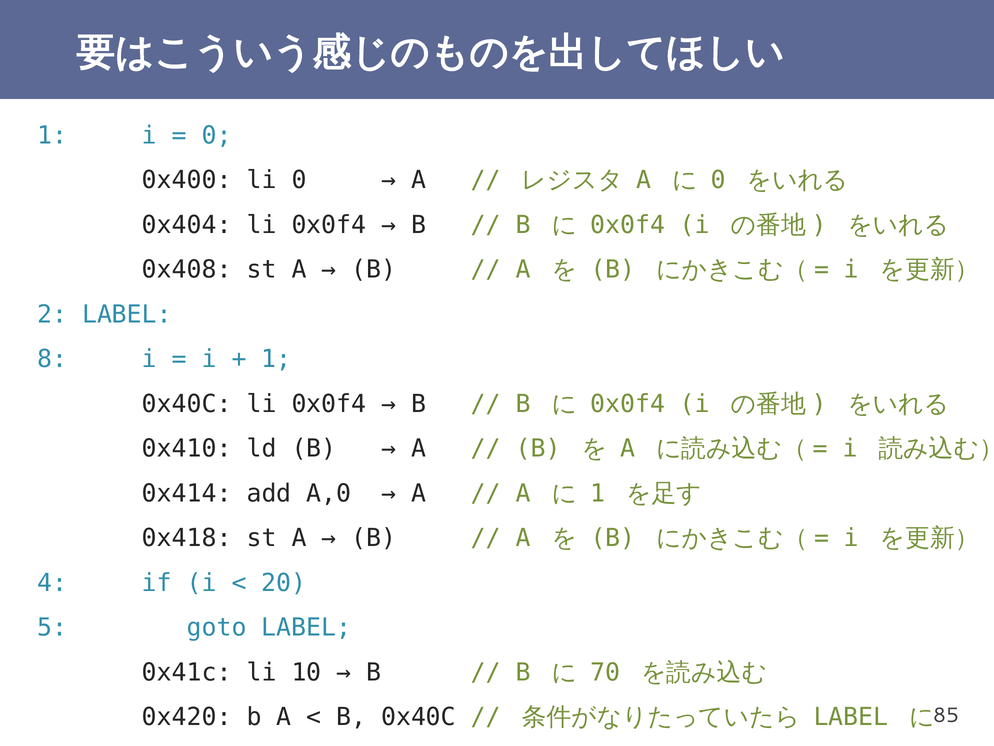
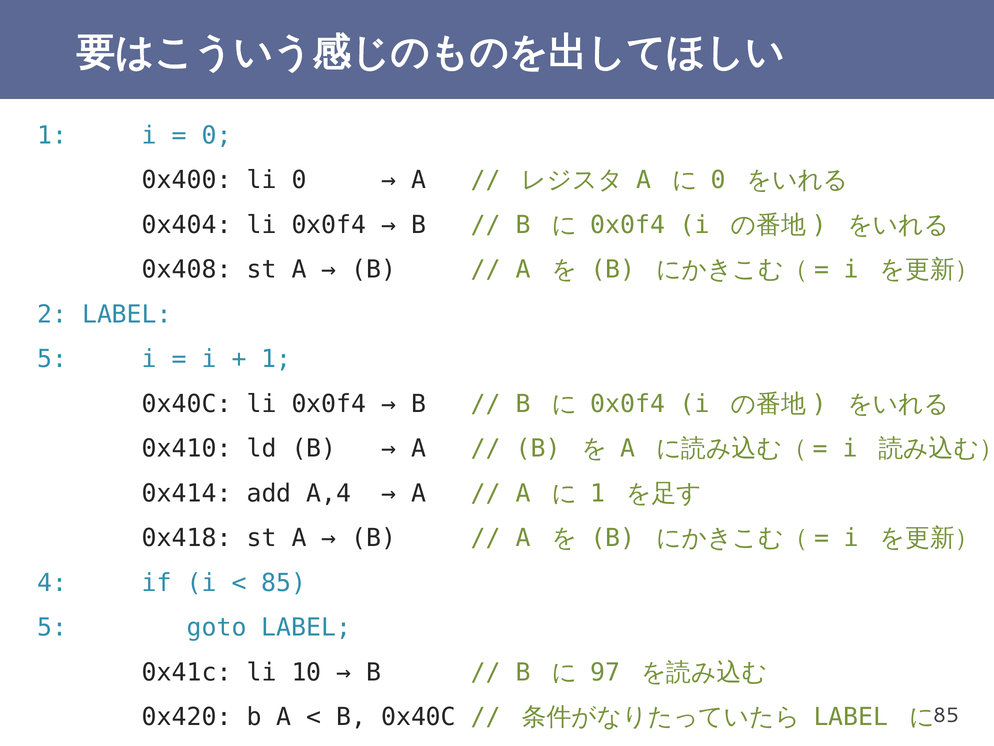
8 at (52, 359): 8 -> 5
A,0: A,0 -> A,4
20 at (284, 583): 20 -> 85
70: 70 -> 97
